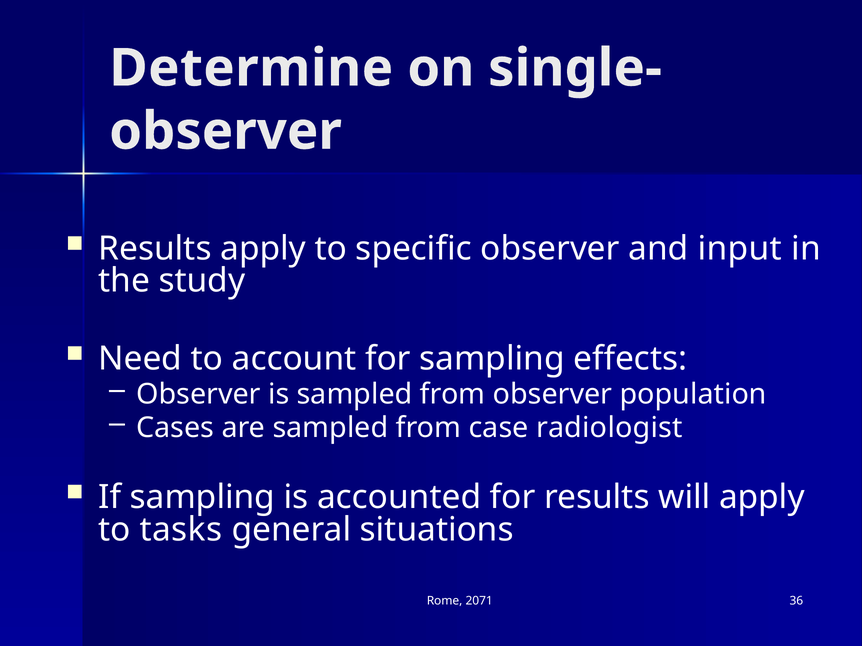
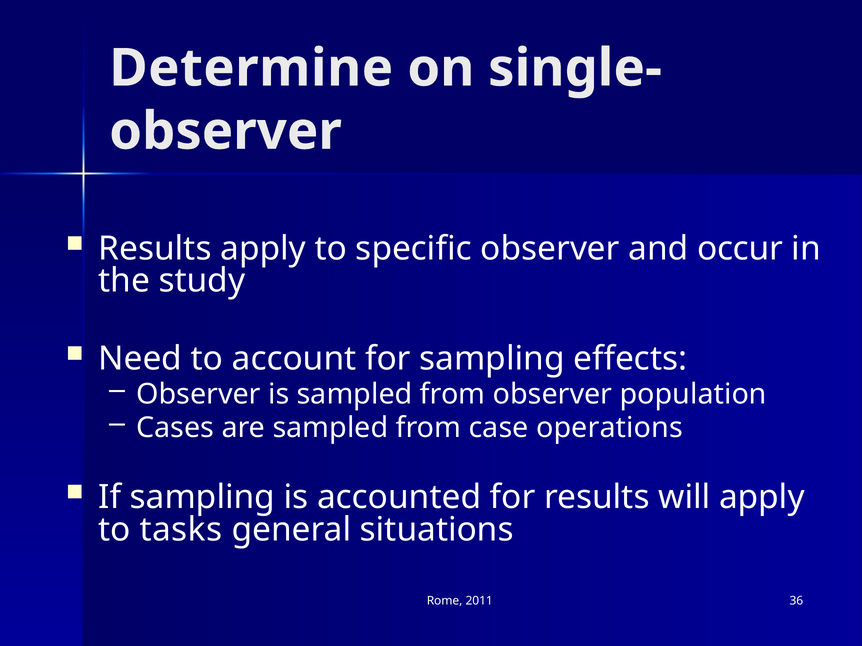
input: input -> occur
radiologist: radiologist -> operations
2071: 2071 -> 2011
